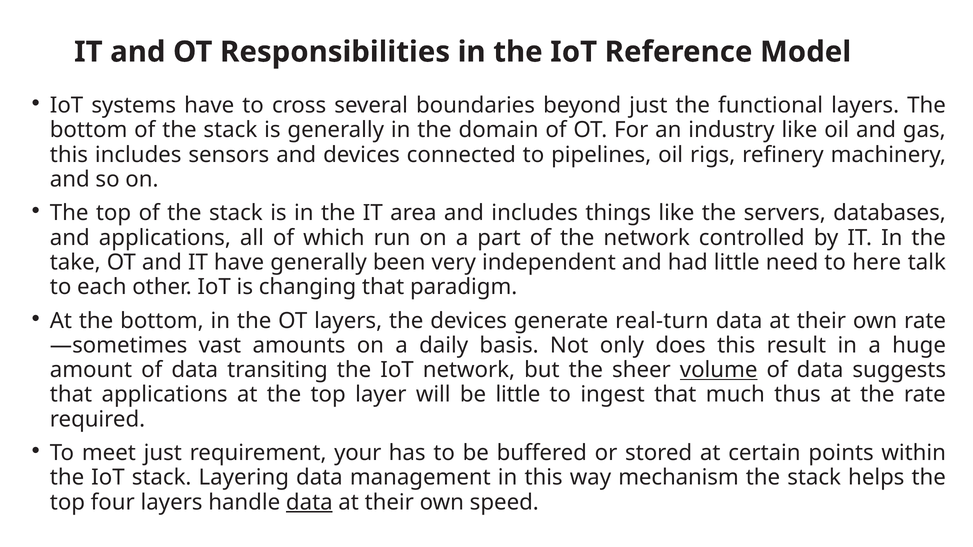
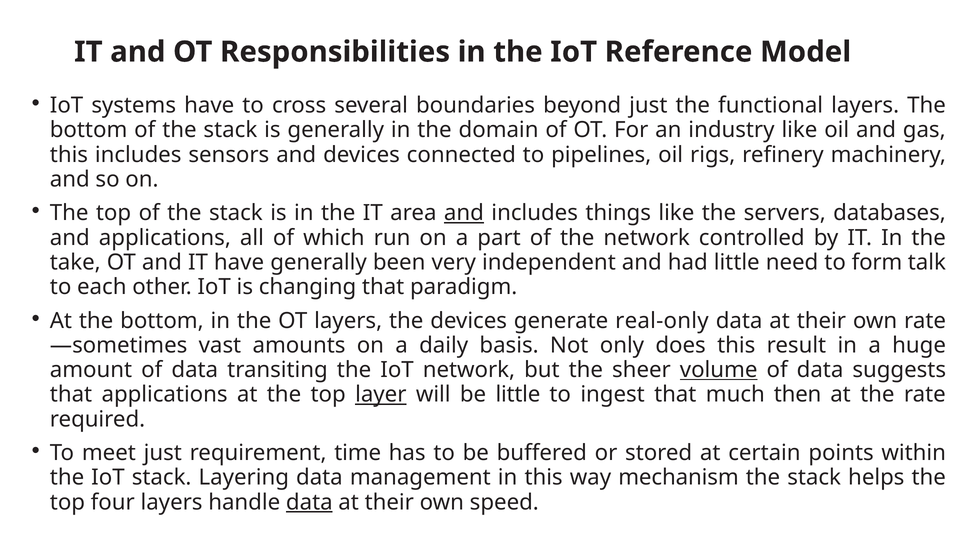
and at (464, 213) underline: none -> present
here: here -> form
real-turn: real-turn -> real-only
layer underline: none -> present
thus: thus -> then
your: your -> time
